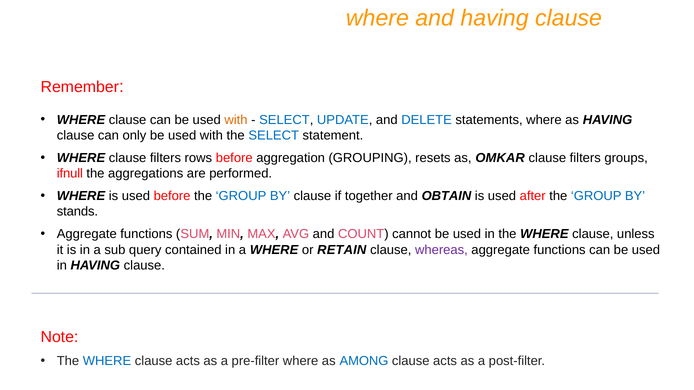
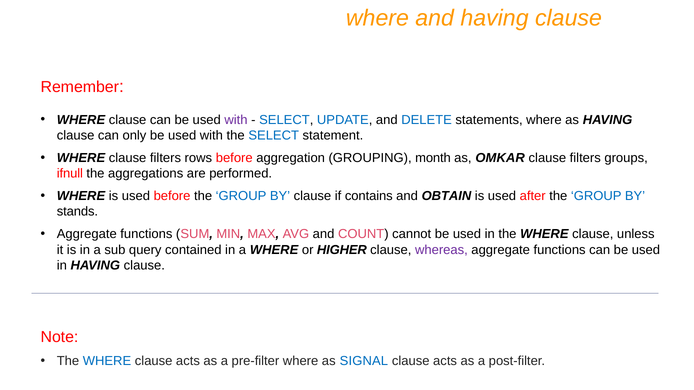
with at (236, 120) colour: orange -> purple
resets: resets -> month
together: together -> contains
RETAIN: RETAIN -> HIGHER
AMONG: AMONG -> SIGNAL
